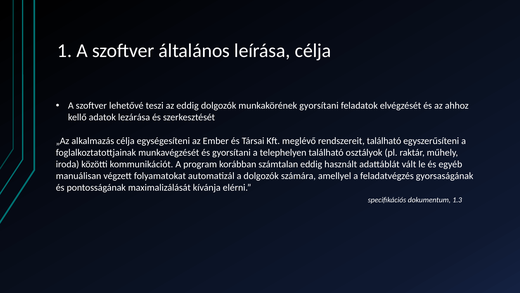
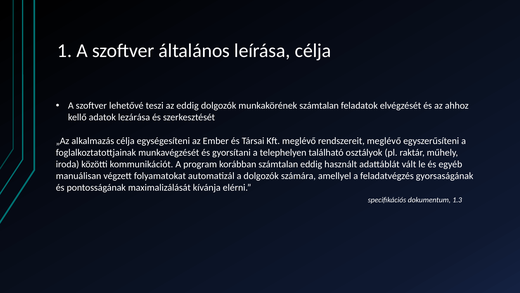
munkakörének gyorsítani: gyorsítani -> számtalan
rendszereit található: található -> meglévő
